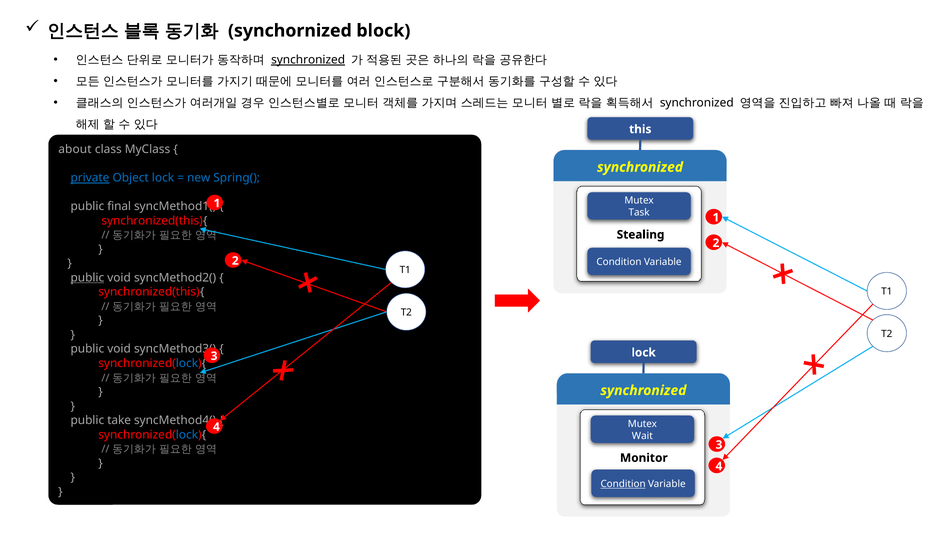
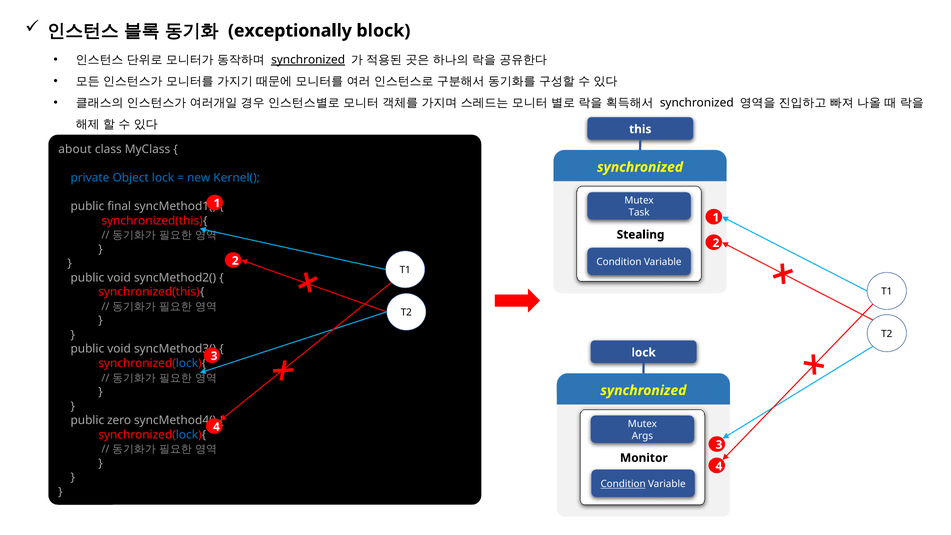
synchornized: synchornized -> exceptionally
private underline: present -> none
Spring(: Spring( -> Kernel(
public at (87, 278) underline: present -> none
take: take -> zero
Wait: Wait -> Args
